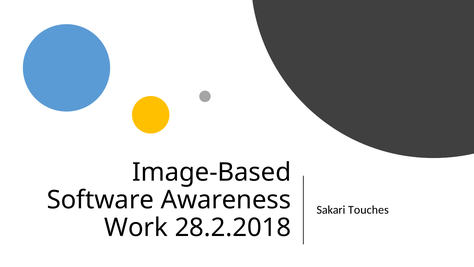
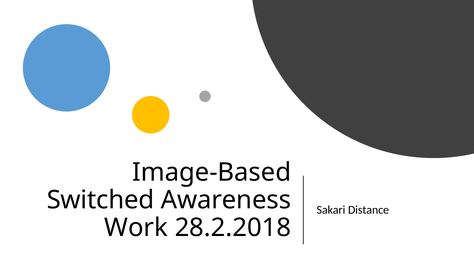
Software: Software -> Switched
Touches: Touches -> Distance
